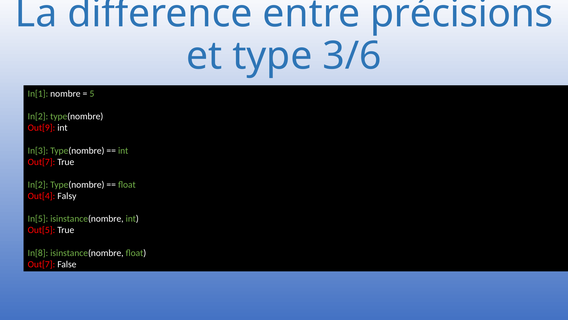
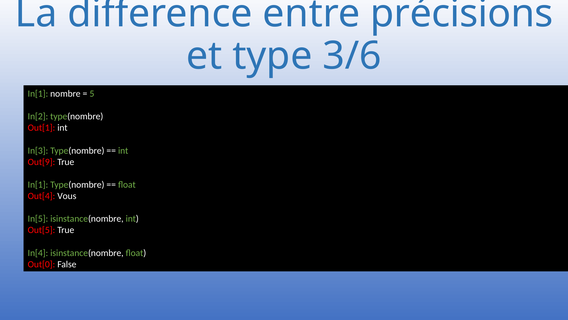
Out[9: Out[9 -> Out[1
Out[7 at (41, 162): Out[7 -> Out[9
In[2 at (38, 184): In[2 -> In[1
Falsy: Falsy -> Vous
In[8: In[8 -> In[4
Out[7 at (41, 264): Out[7 -> Out[0
